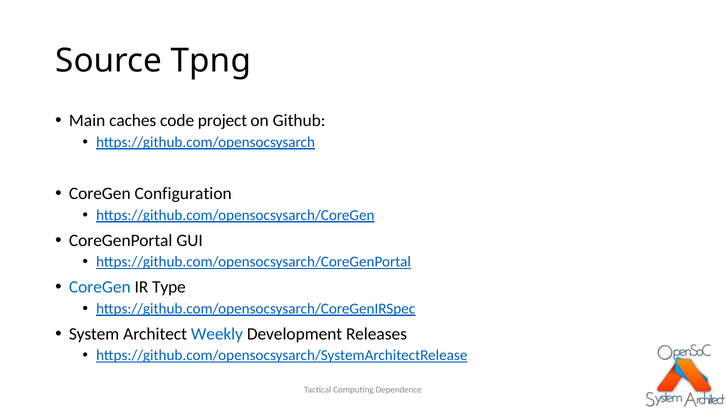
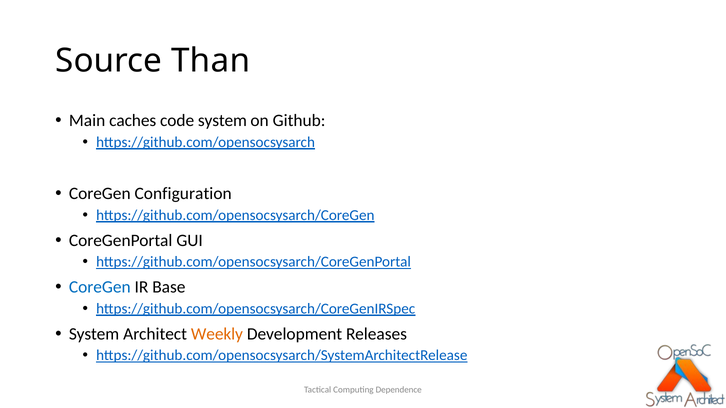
Tpng: Tpng -> Than
code project: project -> system
Type: Type -> Base
Weekly colour: blue -> orange
